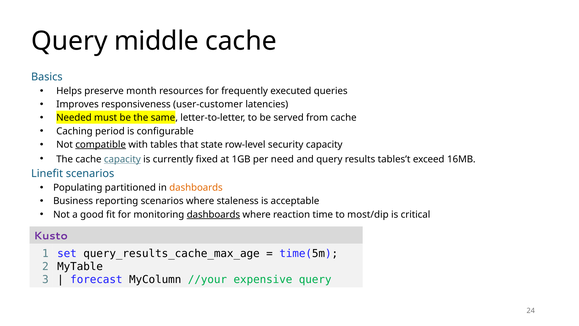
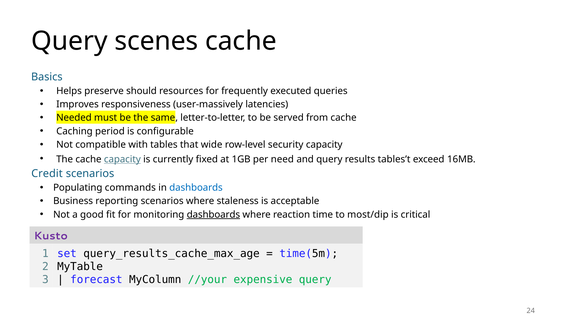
middle: middle -> scenes
month: month -> should
user-customer: user-customer -> user-massively
compatible underline: present -> none
state: state -> wide
Linefit: Linefit -> Credit
partitioned: partitioned -> commands
dashboards at (196, 187) colour: orange -> blue
